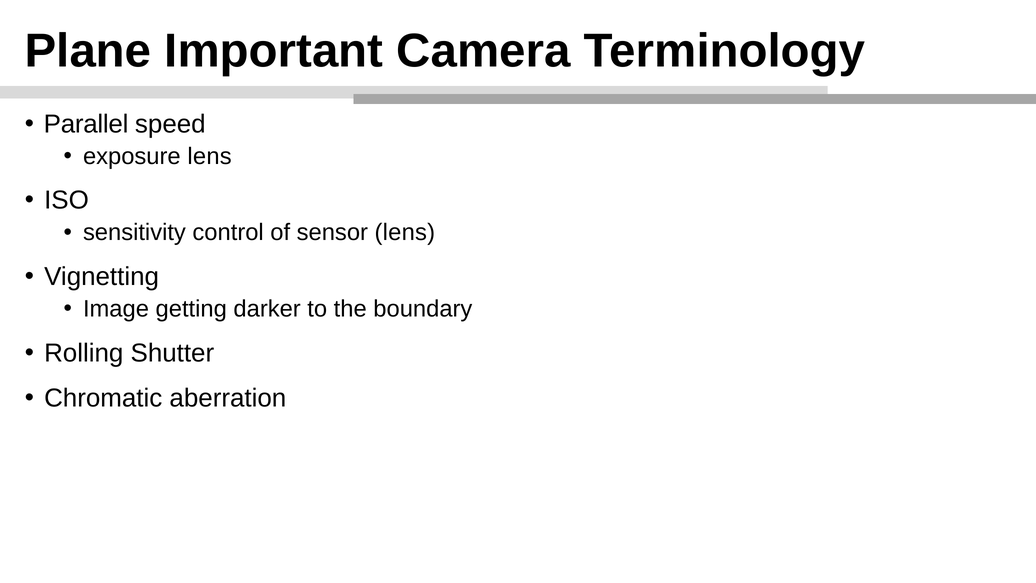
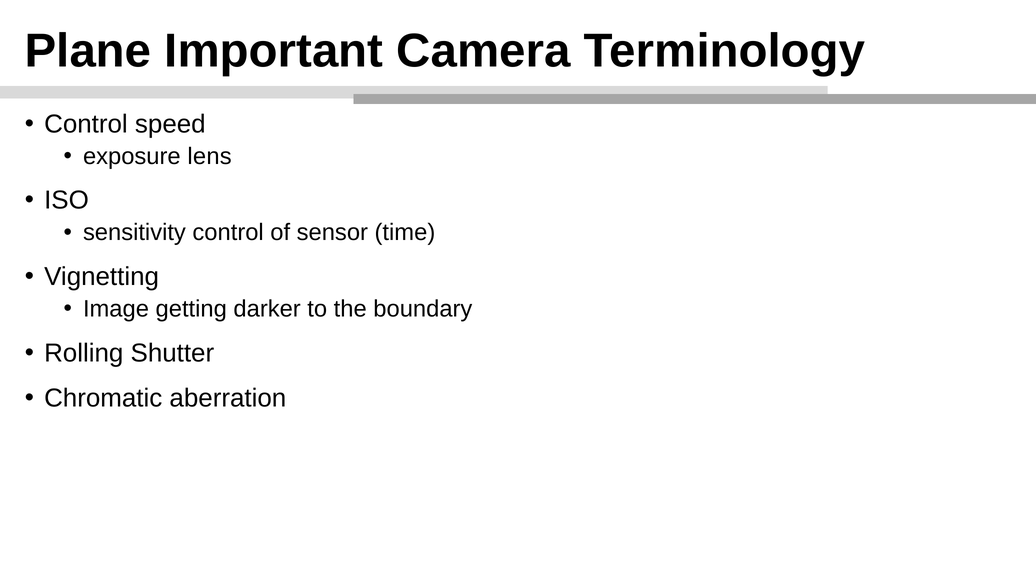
Parallel at (86, 124): Parallel -> Control
sensor lens: lens -> time
